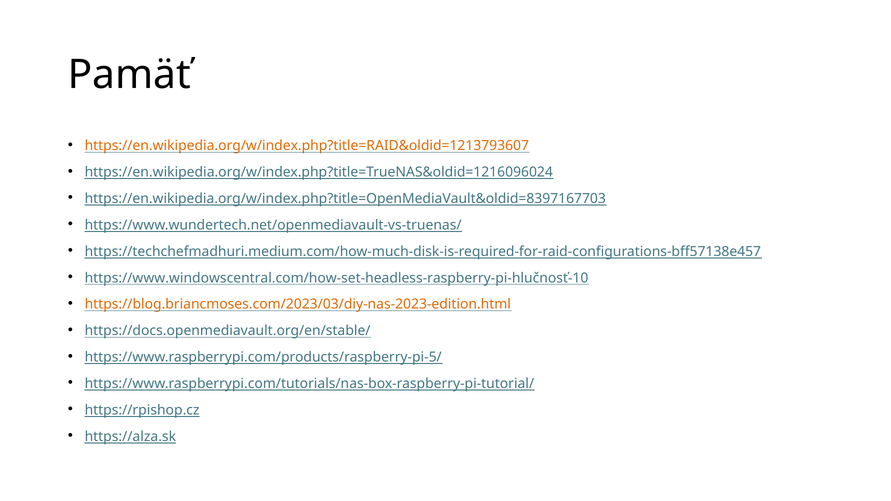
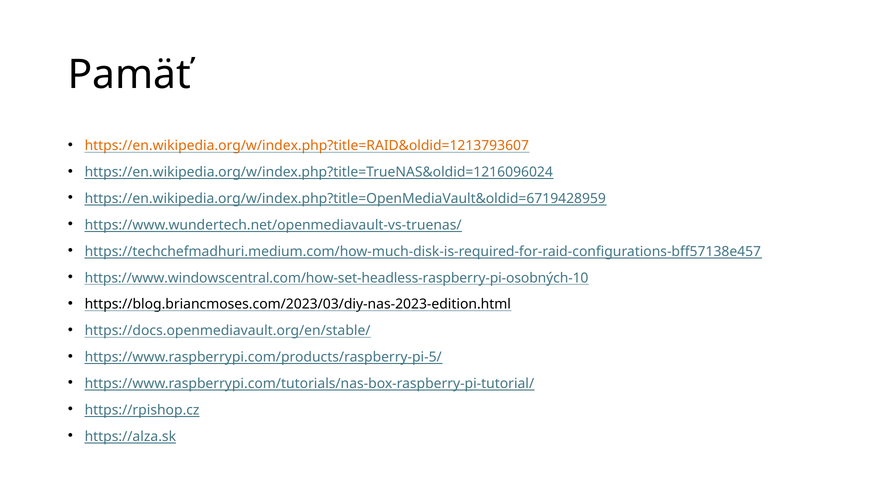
https://en.wikipedia.org/w/index.php?title=OpenMediaVault&oldid=8397167703: https://en.wikipedia.org/w/index.php?title=OpenMediaVault&oldid=8397167703 -> https://en.wikipedia.org/w/index.php?title=OpenMediaVault&oldid=6719428959
https://www.windowscentral.com/how-set-headless-raspberry-pi-hlučnosť-10: https://www.windowscentral.com/how-set-headless-raspberry-pi-hlučnosť-10 -> https://www.windowscentral.com/how-set-headless-raspberry-pi-osobných-10
https://blog.briancmoses.com/2023/03/diy-nas-2023-edition.html colour: orange -> black
